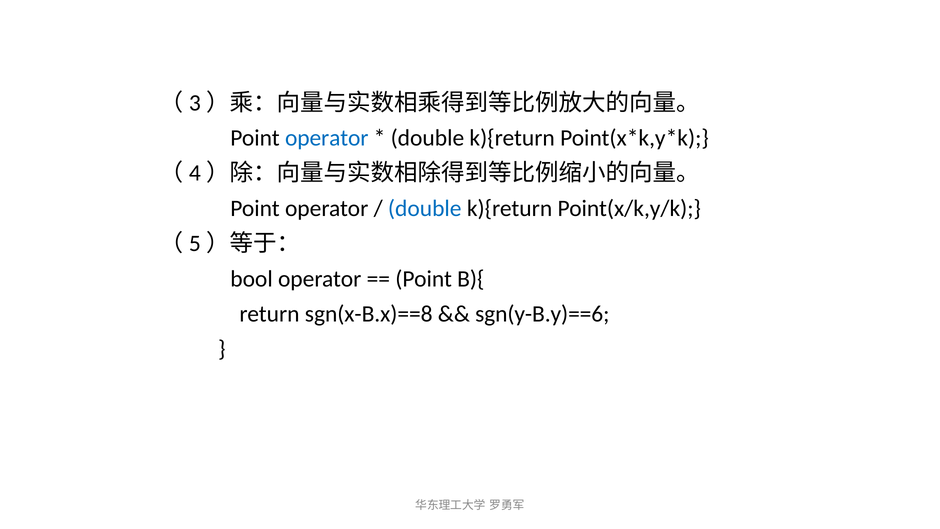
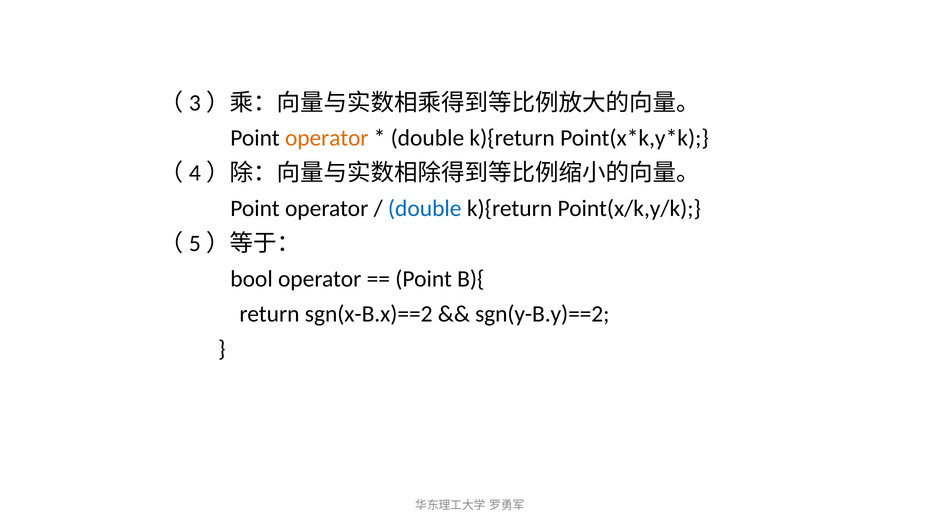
operator at (327, 138) colour: blue -> orange
sgn(x-B.x)==8: sgn(x-B.x)==8 -> sgn(x-B.x)==2
sgn(y-B.y)==6: sgn(y-B.y)==6 -> sgn(y-B.y)==2
